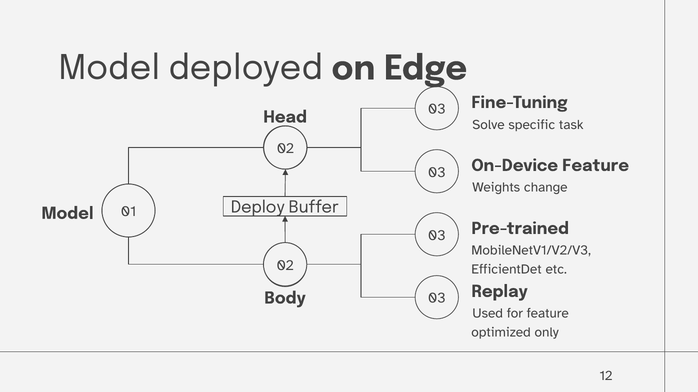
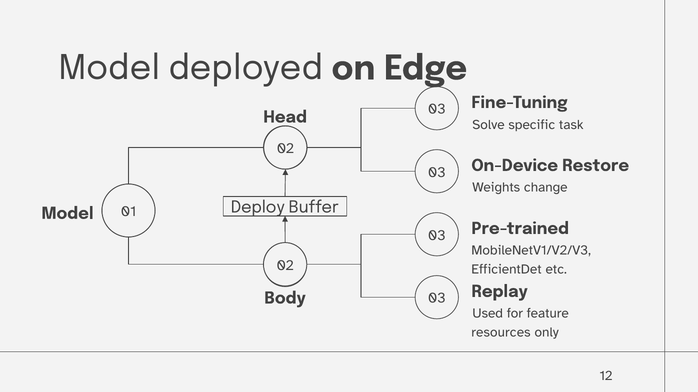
On-Device Feature: Feature -> Restore
optimized: optimized -> resources
